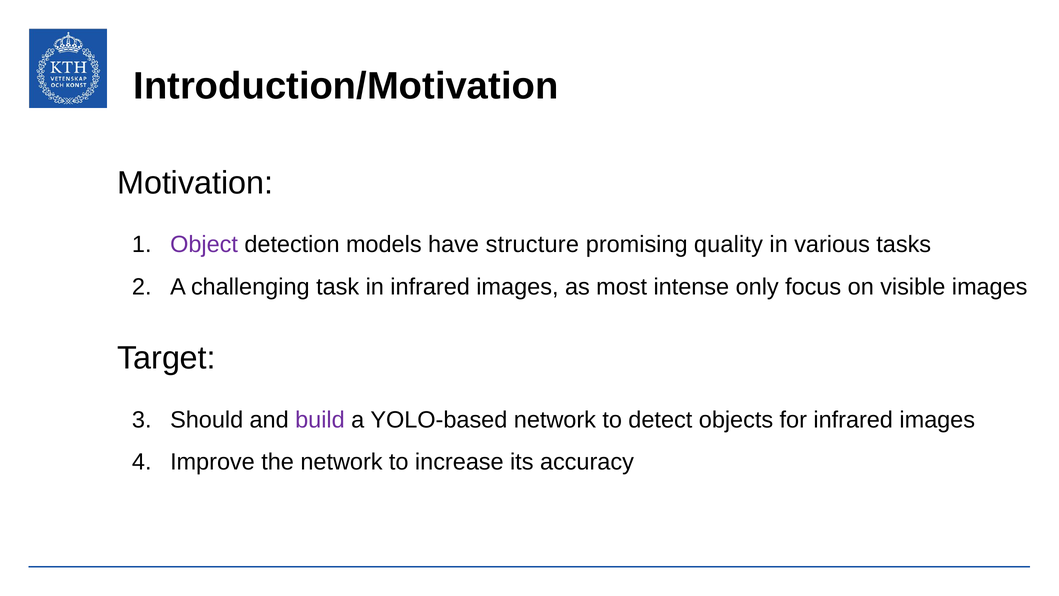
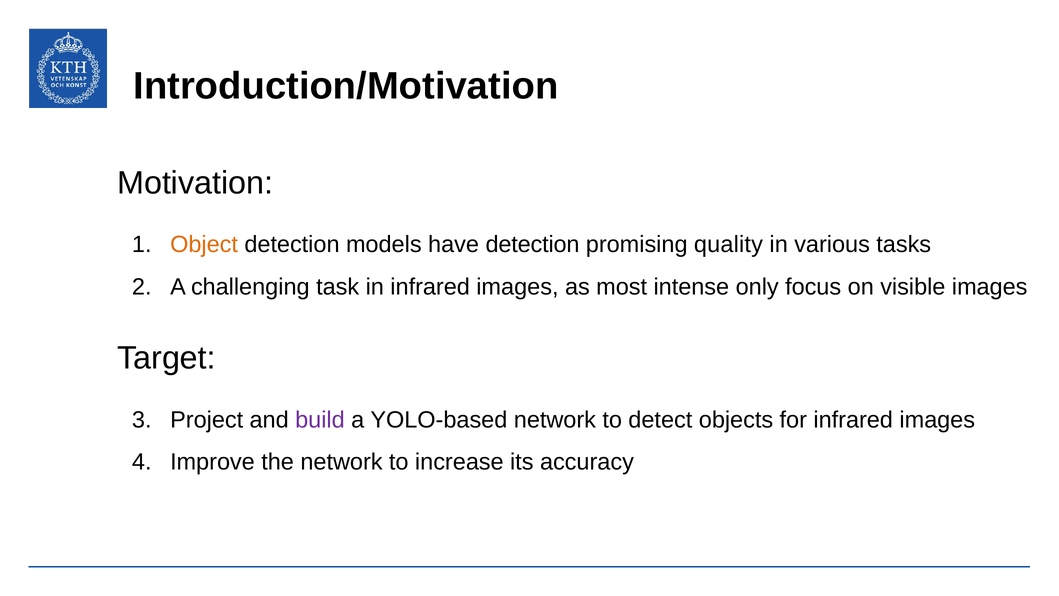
Object colour: purple -> orange
have structure: structure -> detection
Should: Should -> Project
